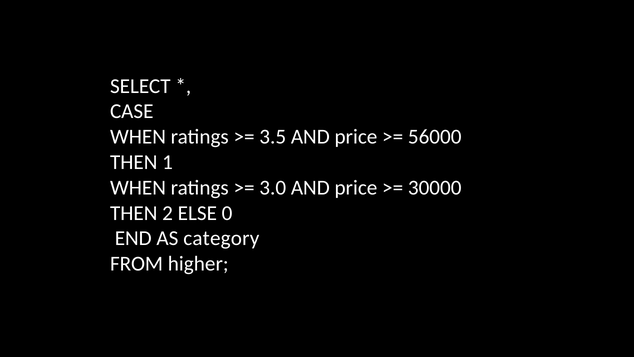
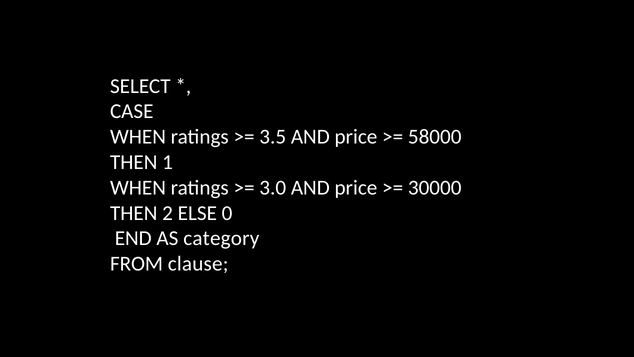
56000: 56000 -> 58000
higher: higher -> clause
